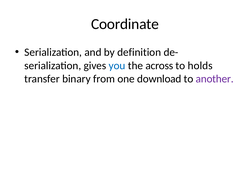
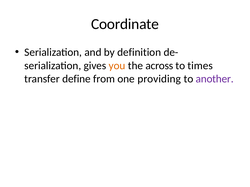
you colour: blue -> orange
holds: holds -> times
binary: binary -> define
download: download -> providing
